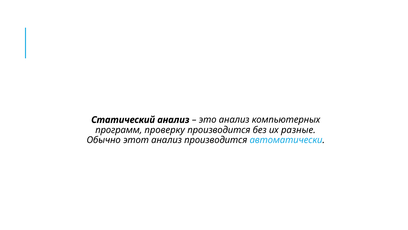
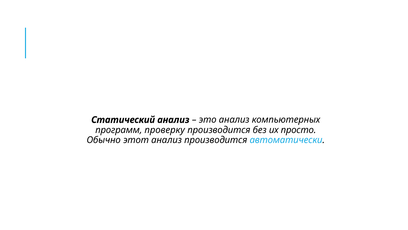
разные: разные -> просто
